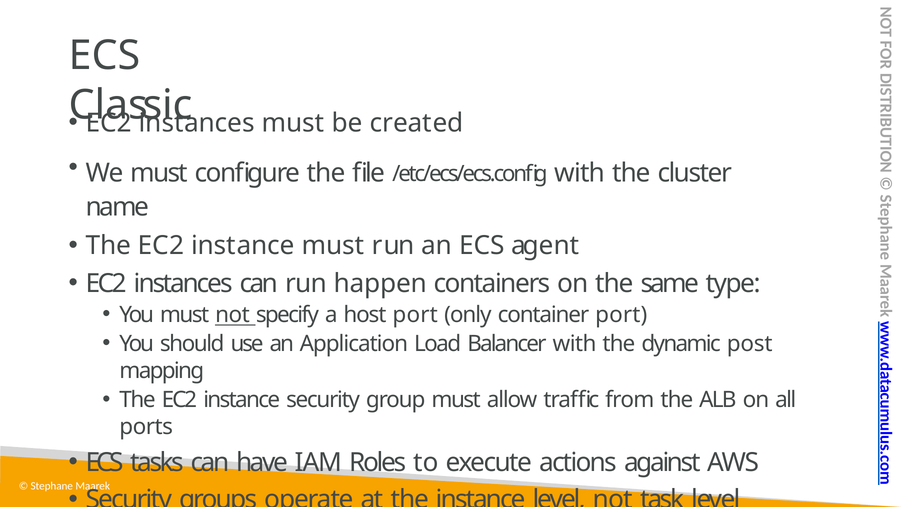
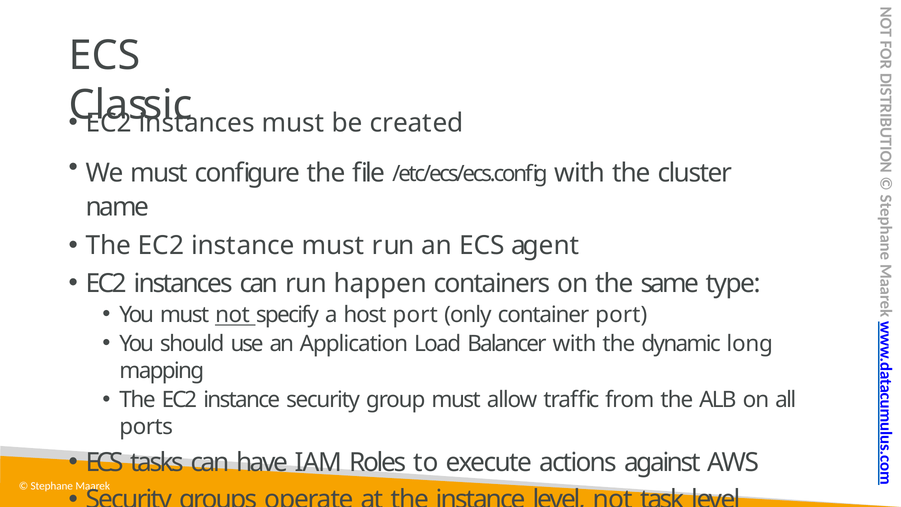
post: post -> long
